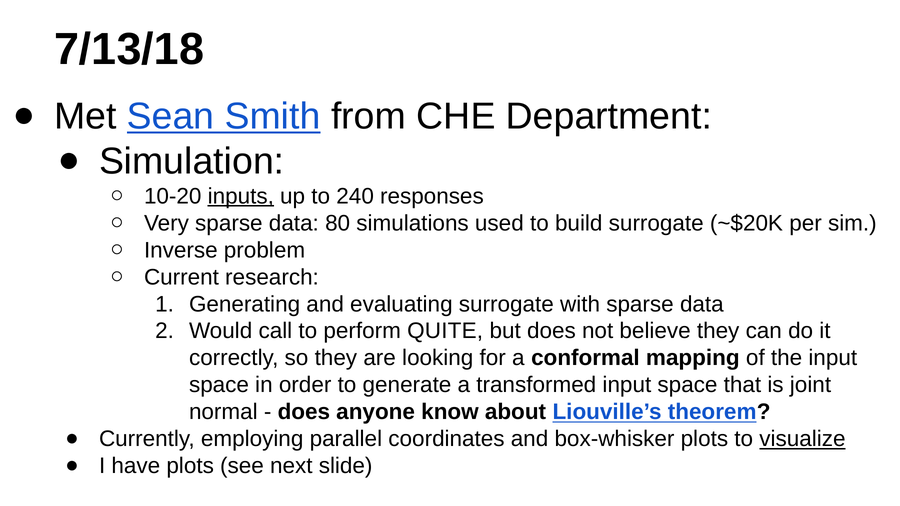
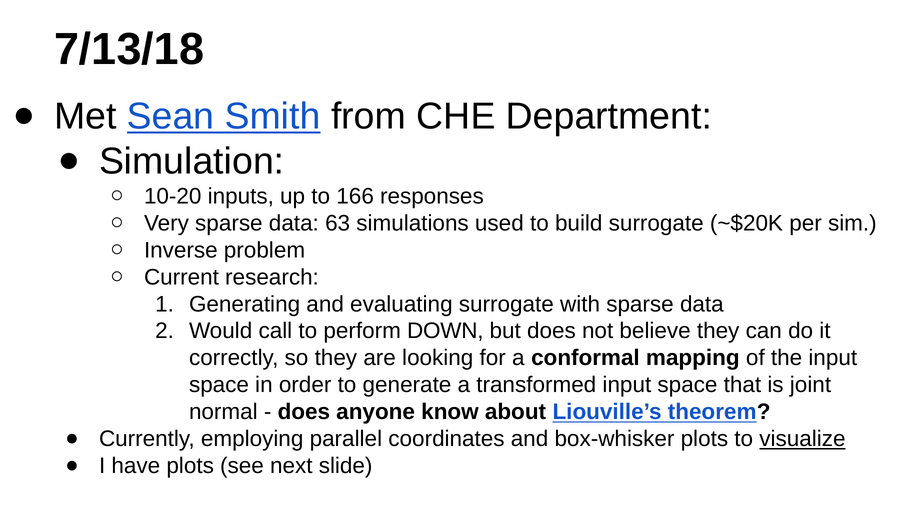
inputs underline: present -> none
240: 240 -> 166
80: 80 -> 63
QUITE: QUITE -> DOWN
